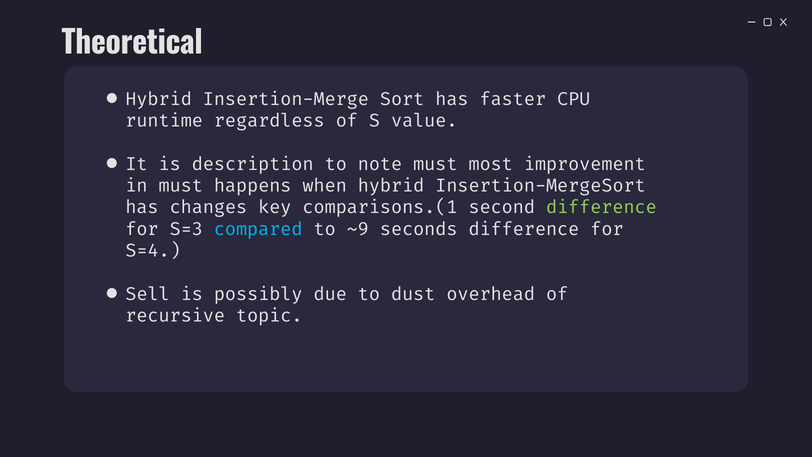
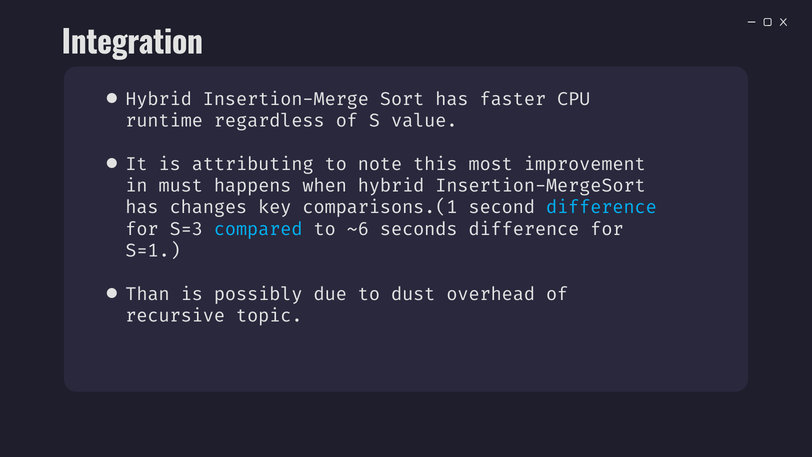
Theoretical: Theoretical -> Integration
description: description -> attributing
note must: must -> this
difference at (601, 207) colour: light green -> light blue
~9: ~9 -> ~6
S=4: S=4 -> S=1
Sell: Sell -> Than
